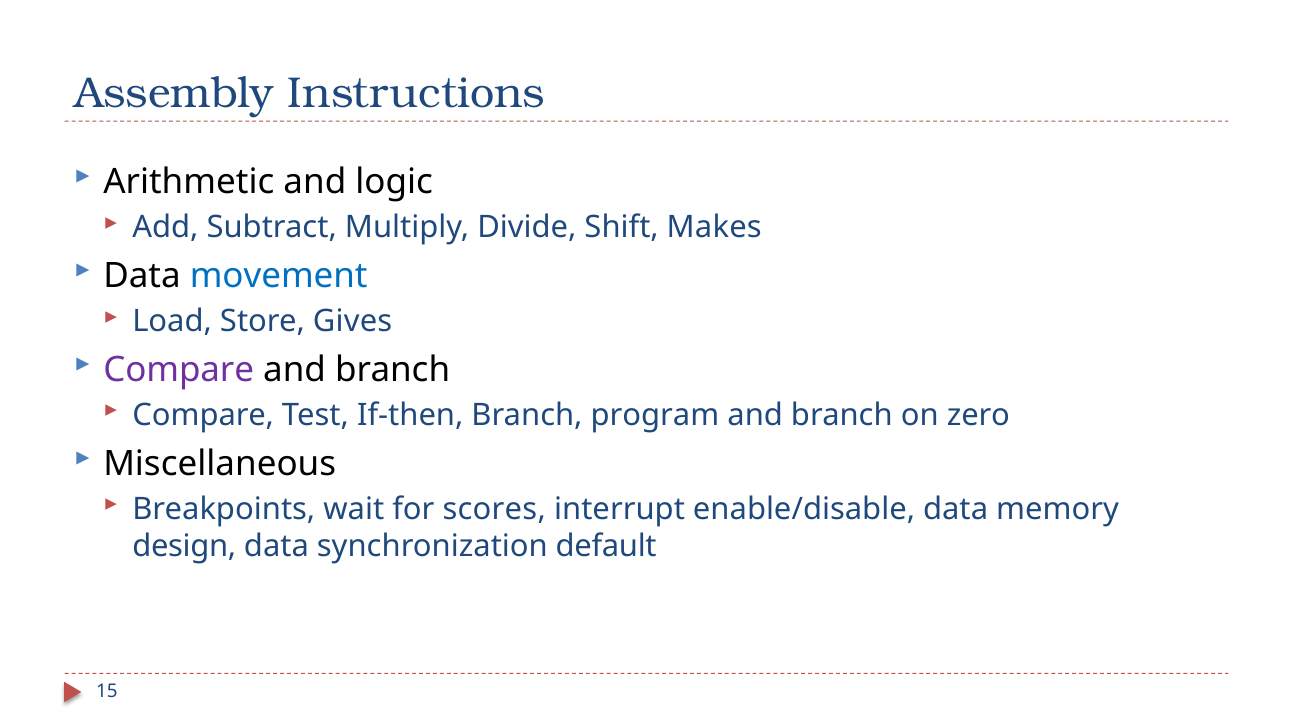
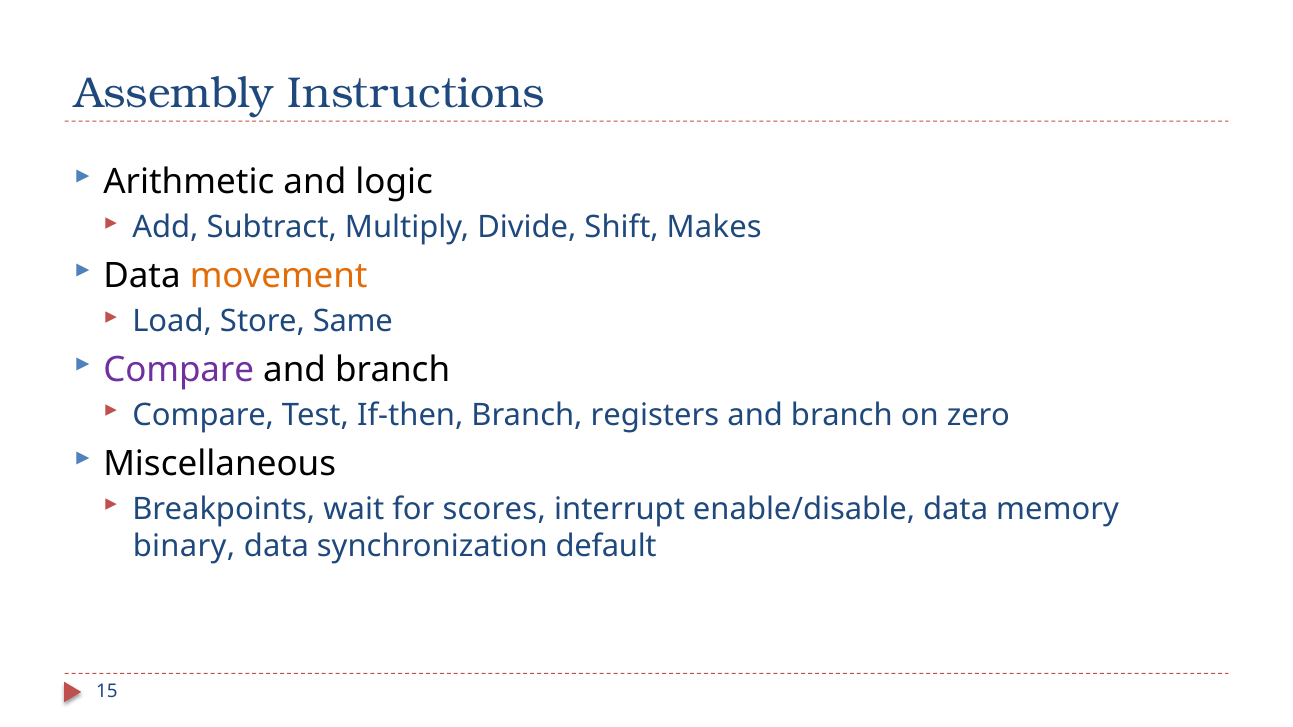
movement colour: blue -> orange
Gives: Gives -> Same
program: program -> registers
design: design -> binary
